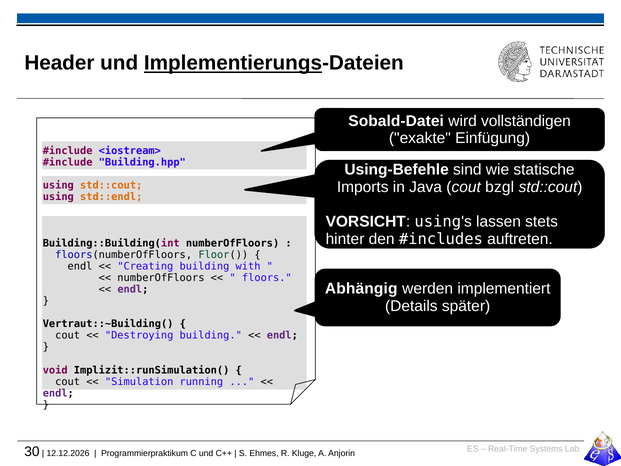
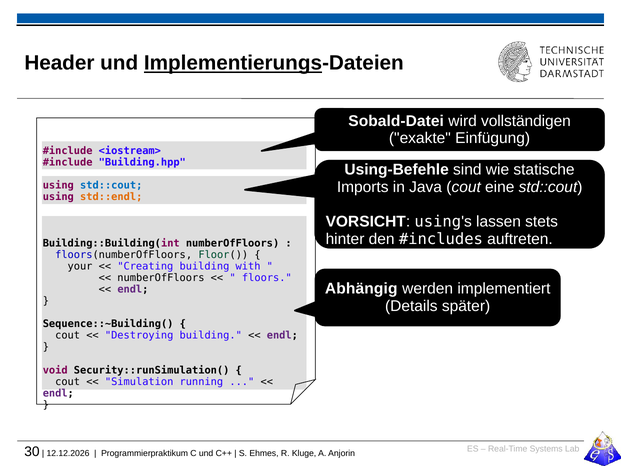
bzgl: bzgl -> eine
std::cout at (111, 185) colour: orange -> blue
endl at (80, 266): endl -> your
Vertraut::~Building(: Vertraut::~Building( -> Sequence::~Building(
Implizit::runSimulation(: Implizit::runSimulation( -> Security::runSimulation(
